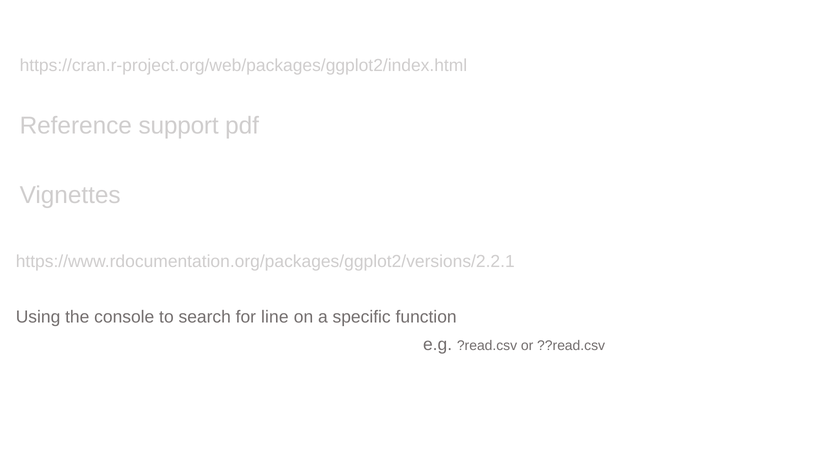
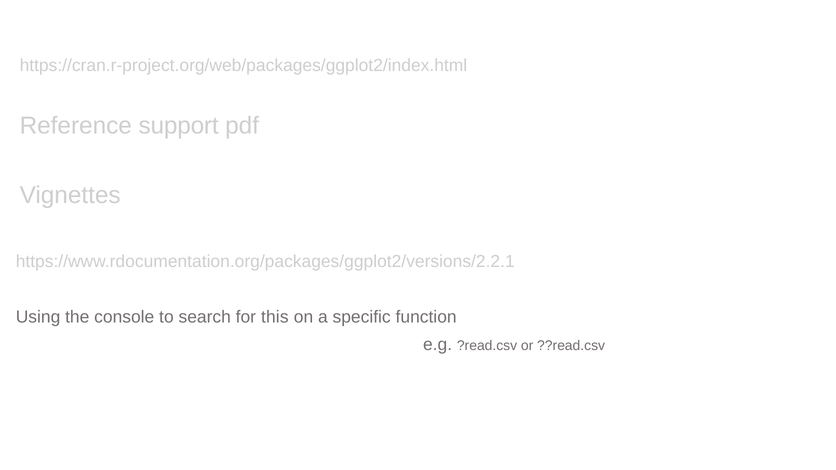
line: line -> this
